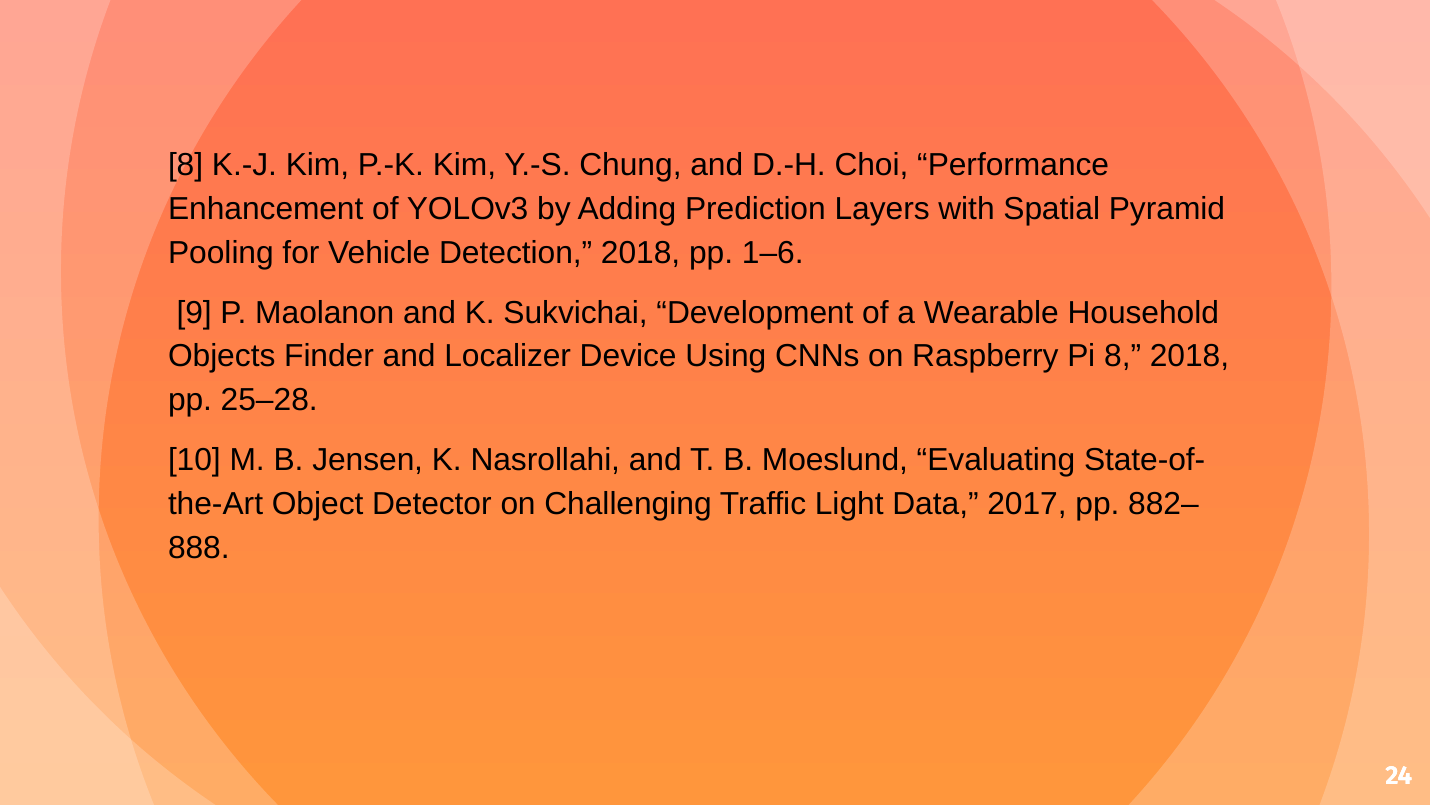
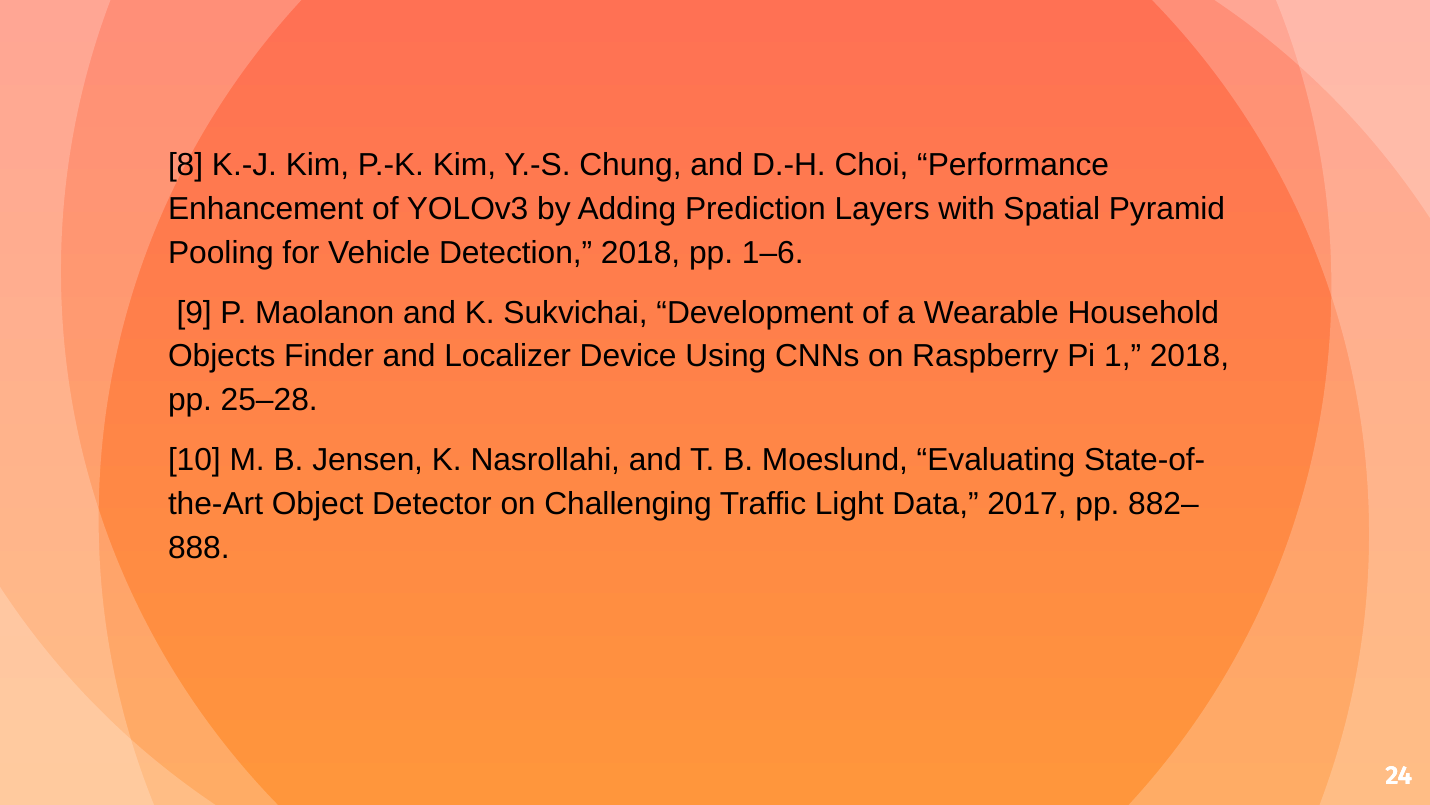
Pi 8: 8 -> 1
